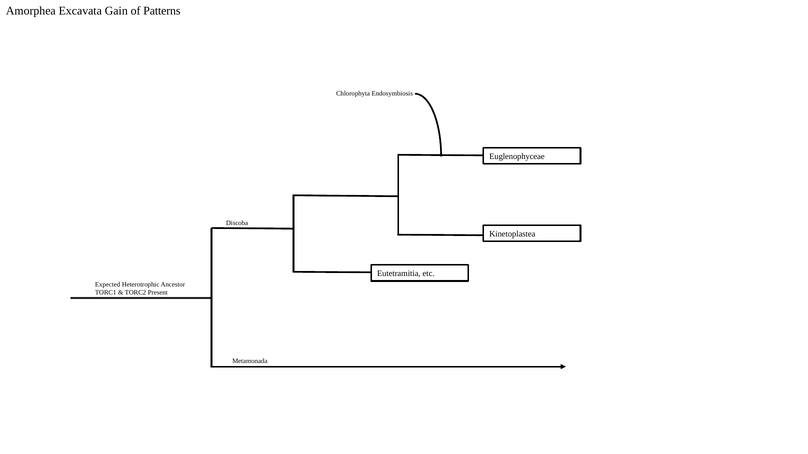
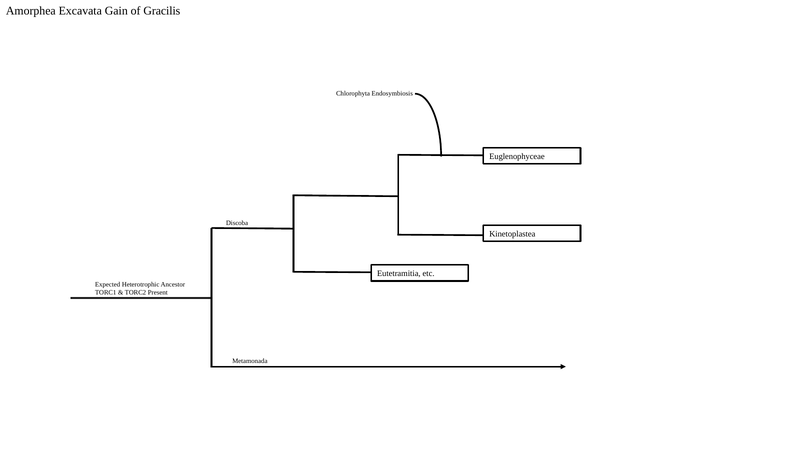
Patterns: Patterns -> Gracilis
